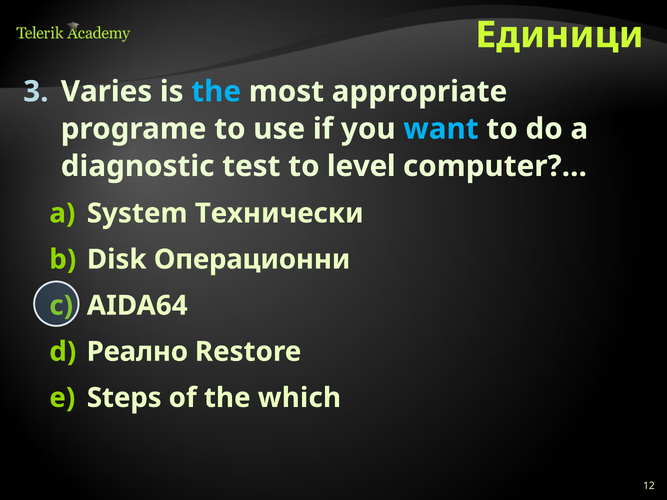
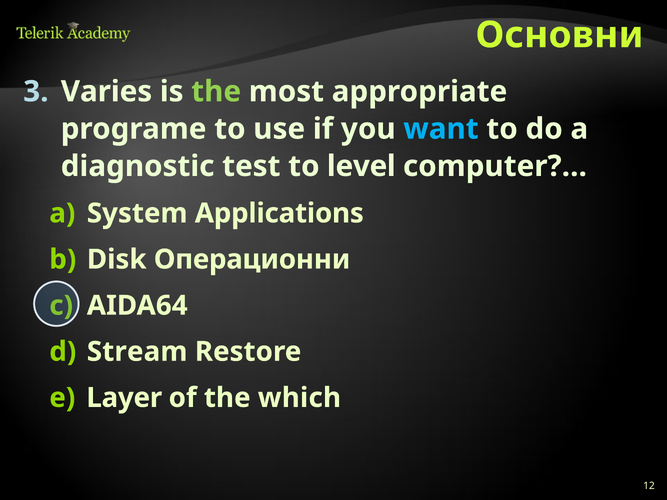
Единици: Единици -> Основни
the at (216, 92) colour: light blue -> light green
Технически: Технически -> Applications
Реално: Реално -> Stream
Steps: Steps -> Layer
